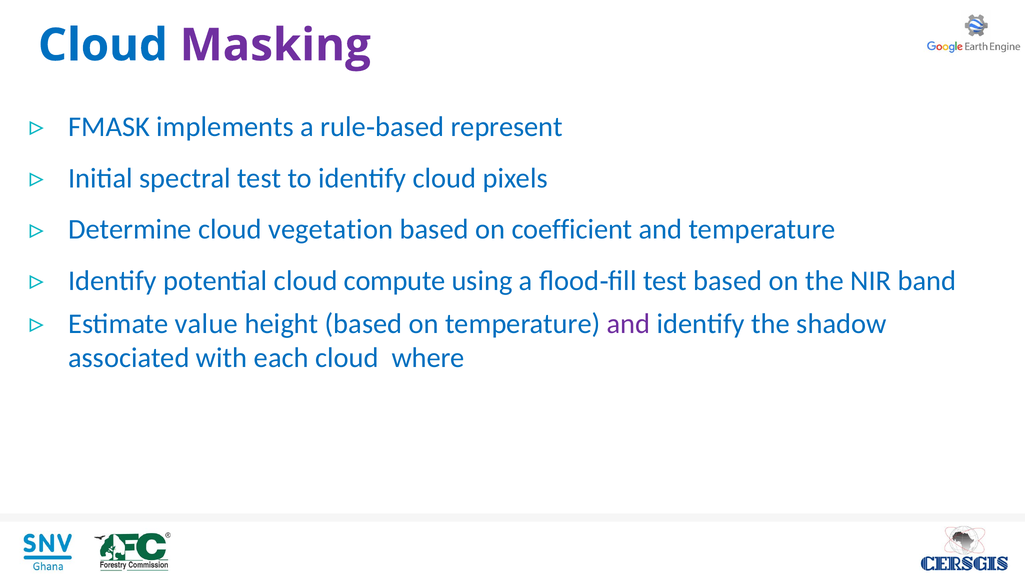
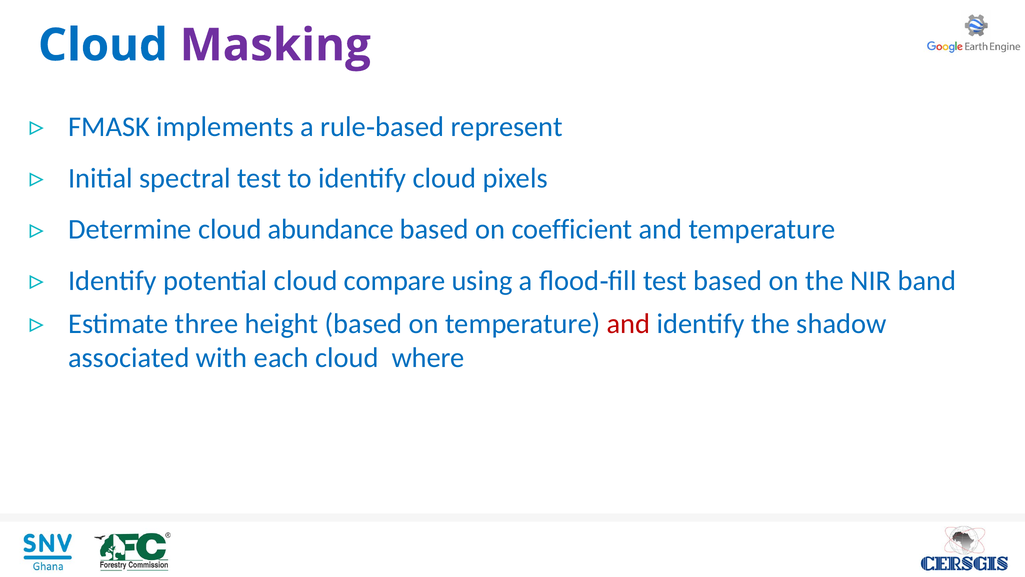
vegetation: vegetation -> abundance
compute: compute -> compare
value: value -> three
and at (629, 323) colour: purple -> red
